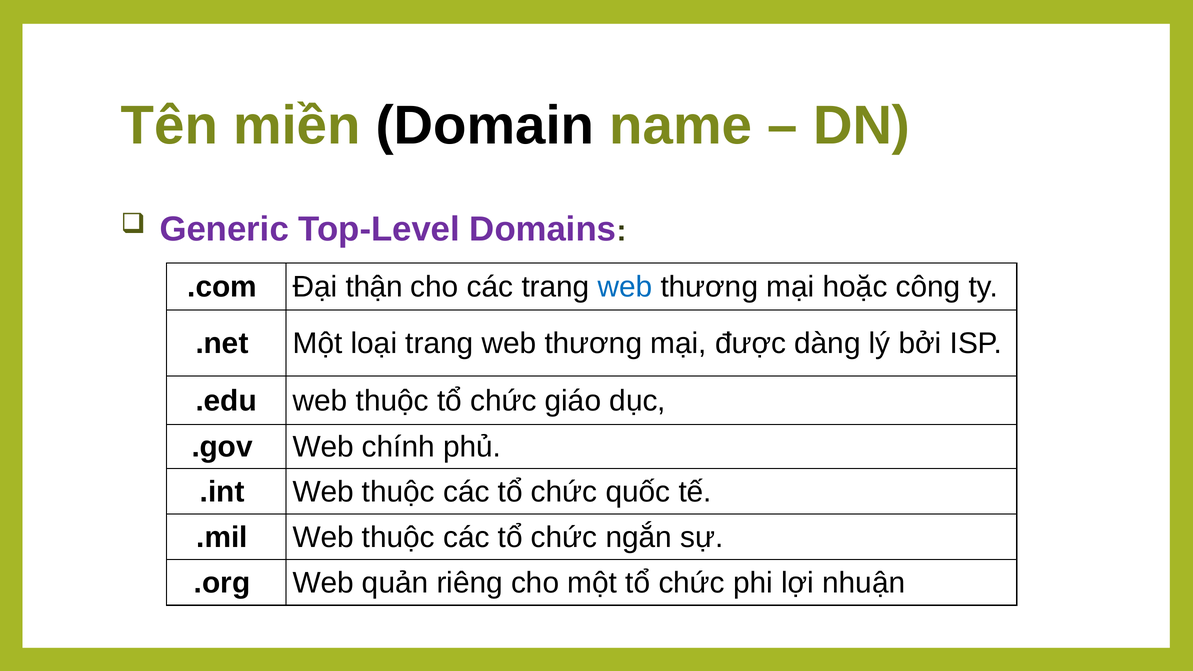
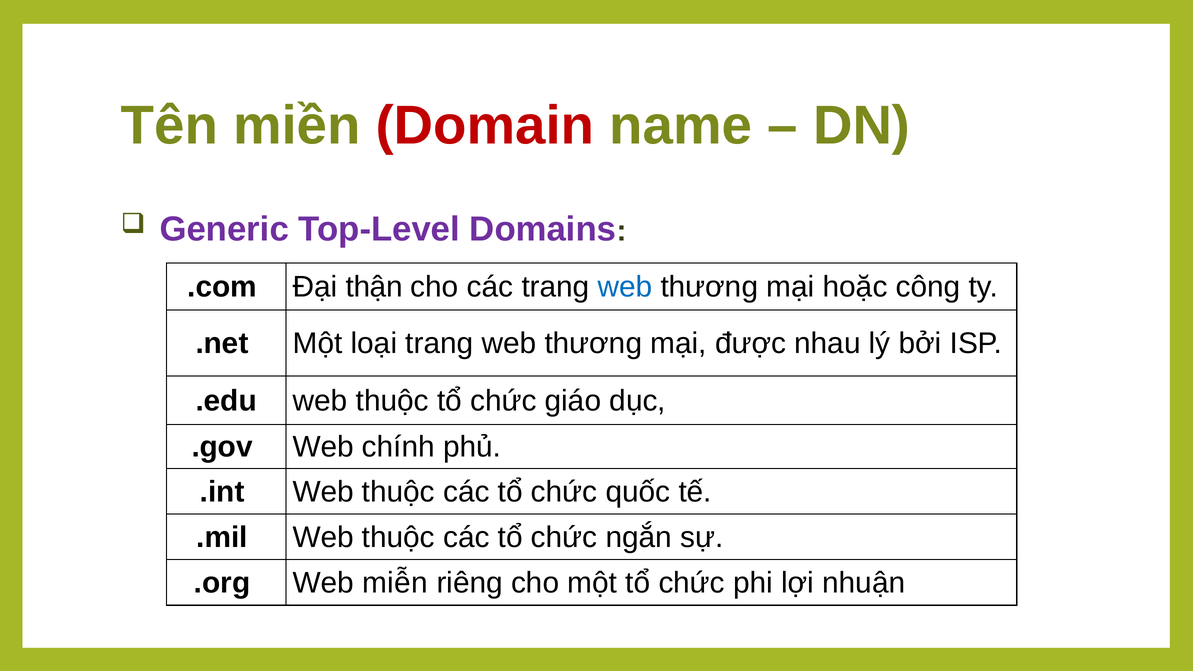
Domain colour: black -> red
dàng: dàng -> nhau
quản: quản -> miễn
